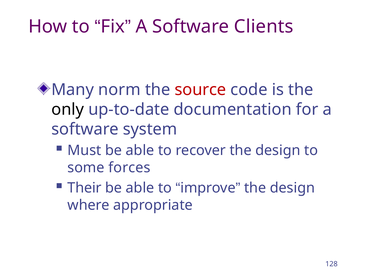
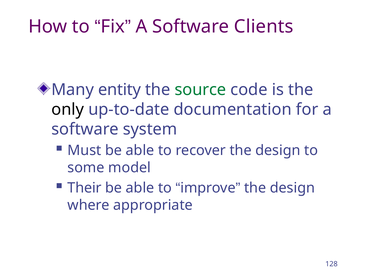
norm: norm -> entity
source colour: red -> green
forces: forces -> model
